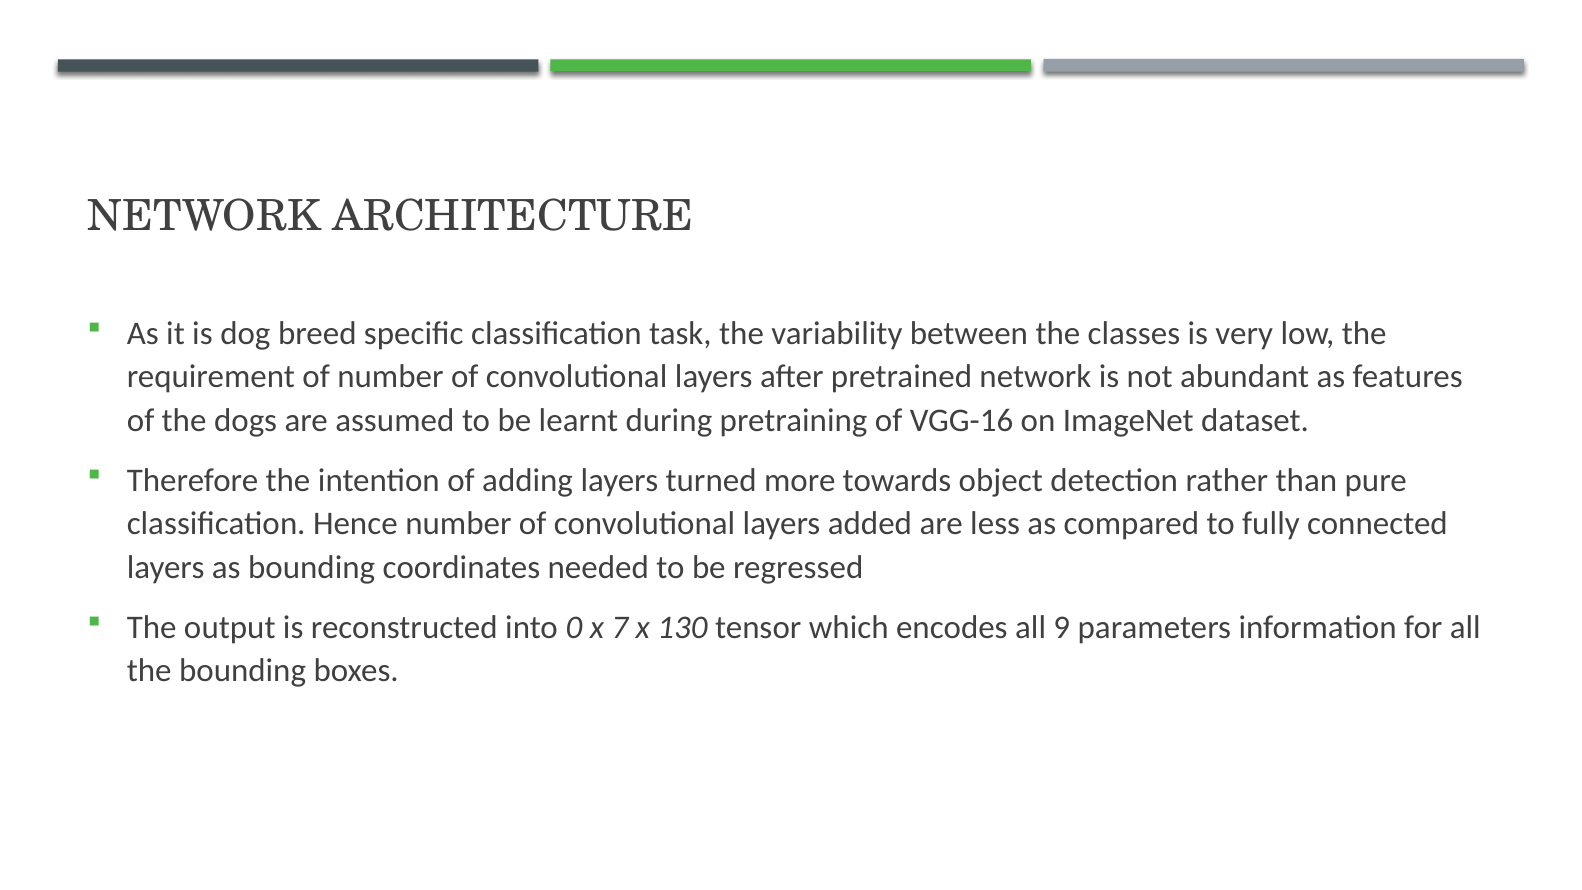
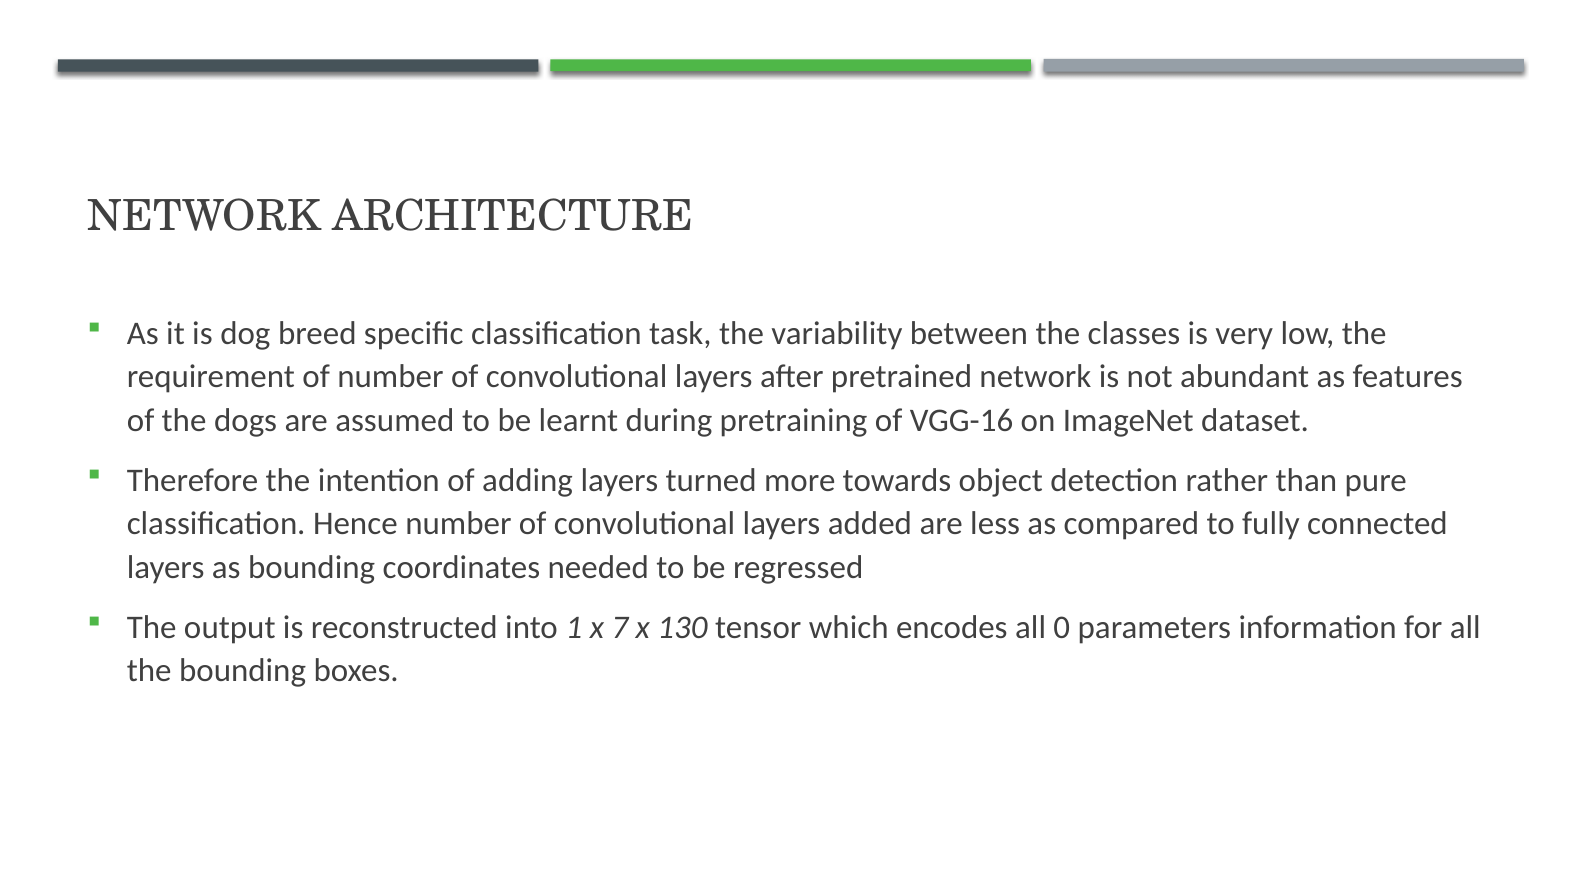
0: 0 -> 1
9: 9 -> 0
